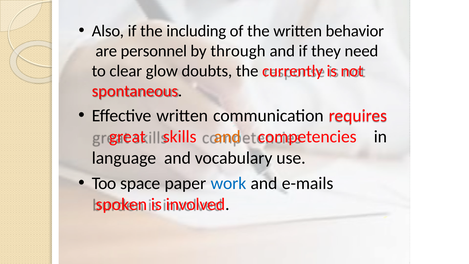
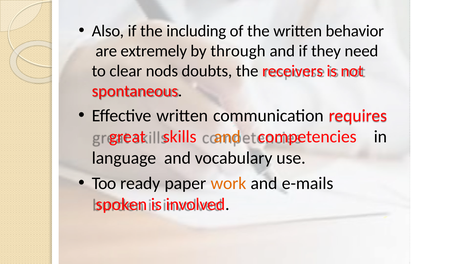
personnel: personnel -> extremely
glow: glow -> nods
currently: currently -> receivers
space: space -> ready
work colour: blue -> orange
